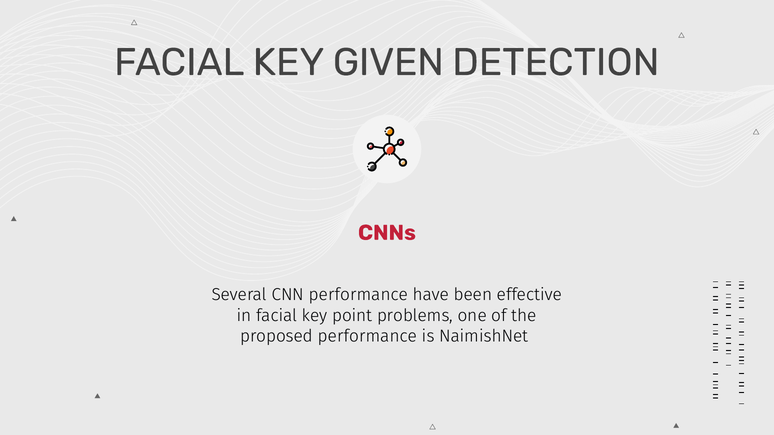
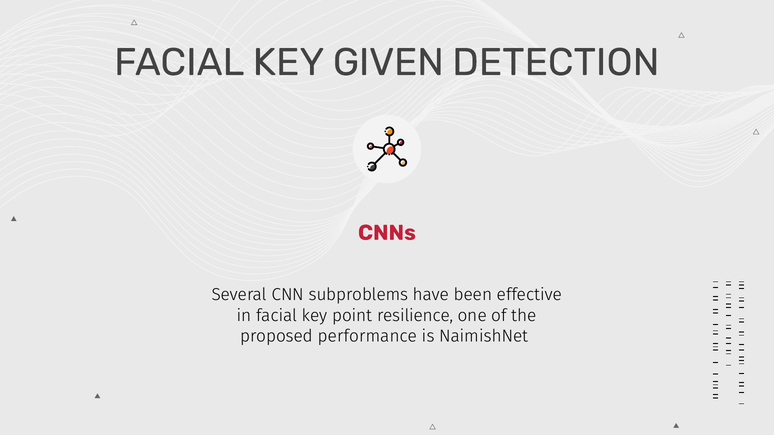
CNN performance: performance -> subproblems
problems: problems -> resilience
